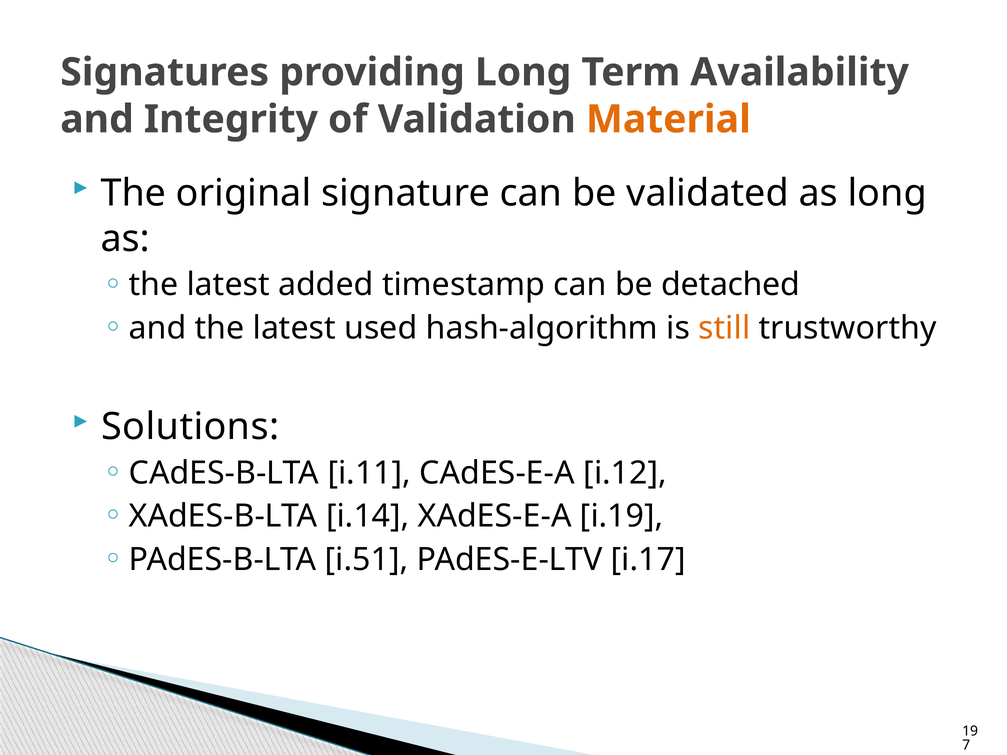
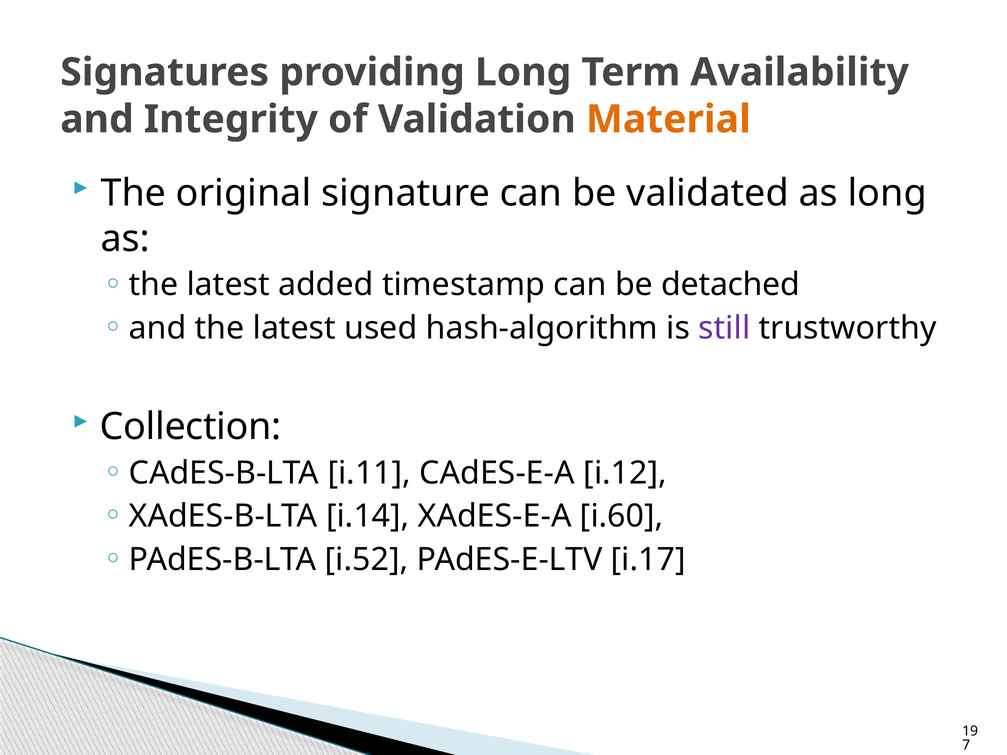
still colour: orange -> purple
Solutions: Solutions -> Collection
i.19: i.19 -> i.60
i.51: i.51 -> i.52
